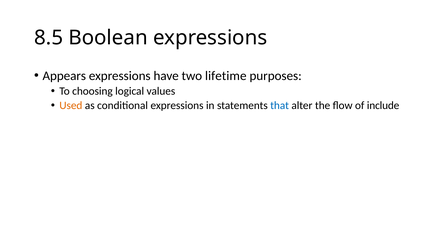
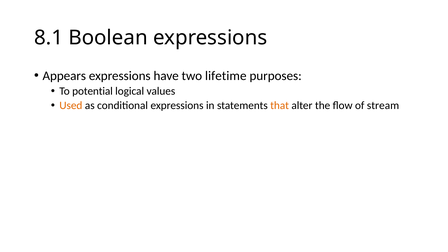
8.5: 8.5 -> 8.1
choosing: choosing -> potential
that colour: blue -> orange
include: include -> stream
